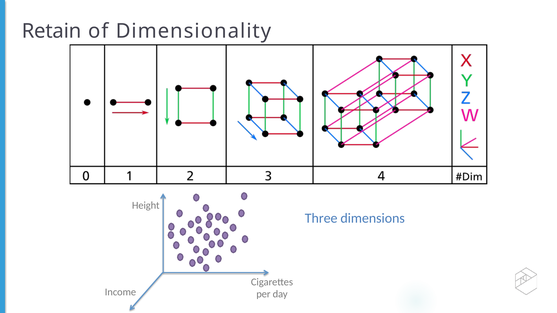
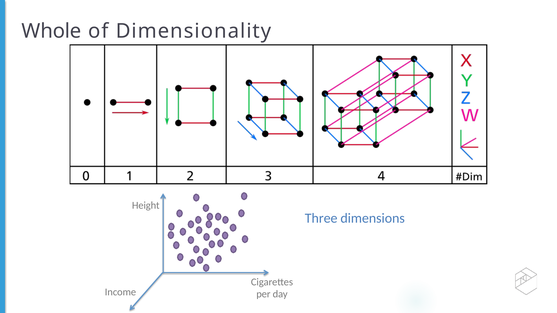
Retain: Retain -> Whole
